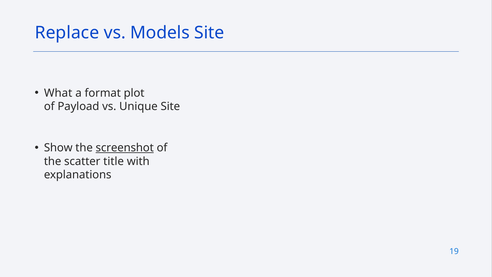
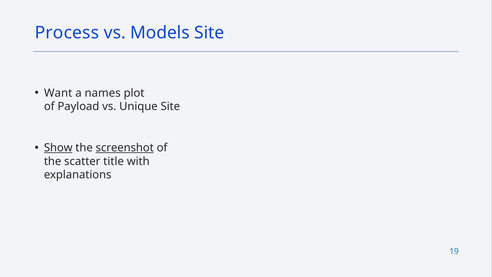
Replace: Replace -> Process
What: What -> Want
format: format -> names
Show underline: none -> present
